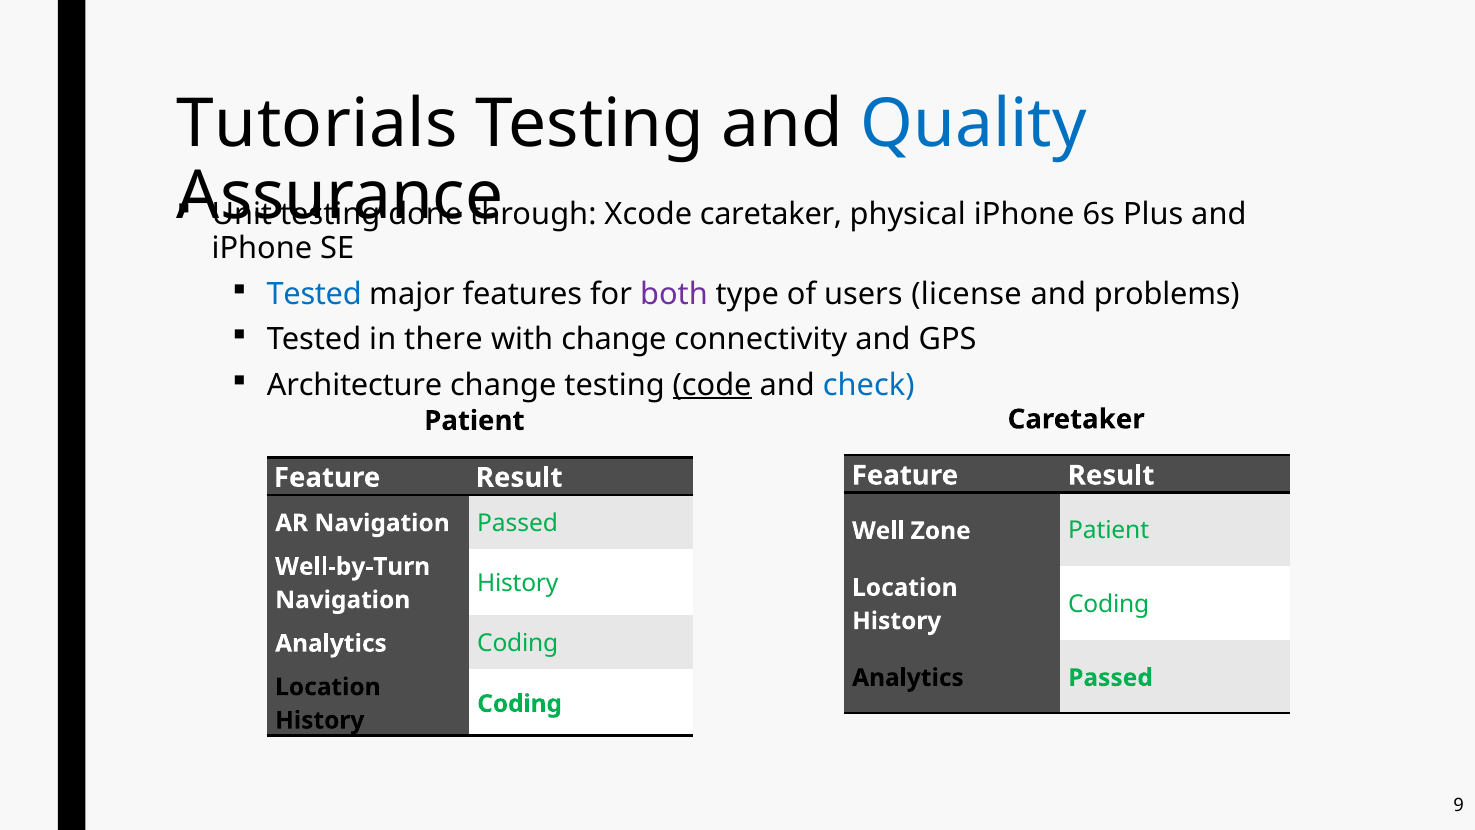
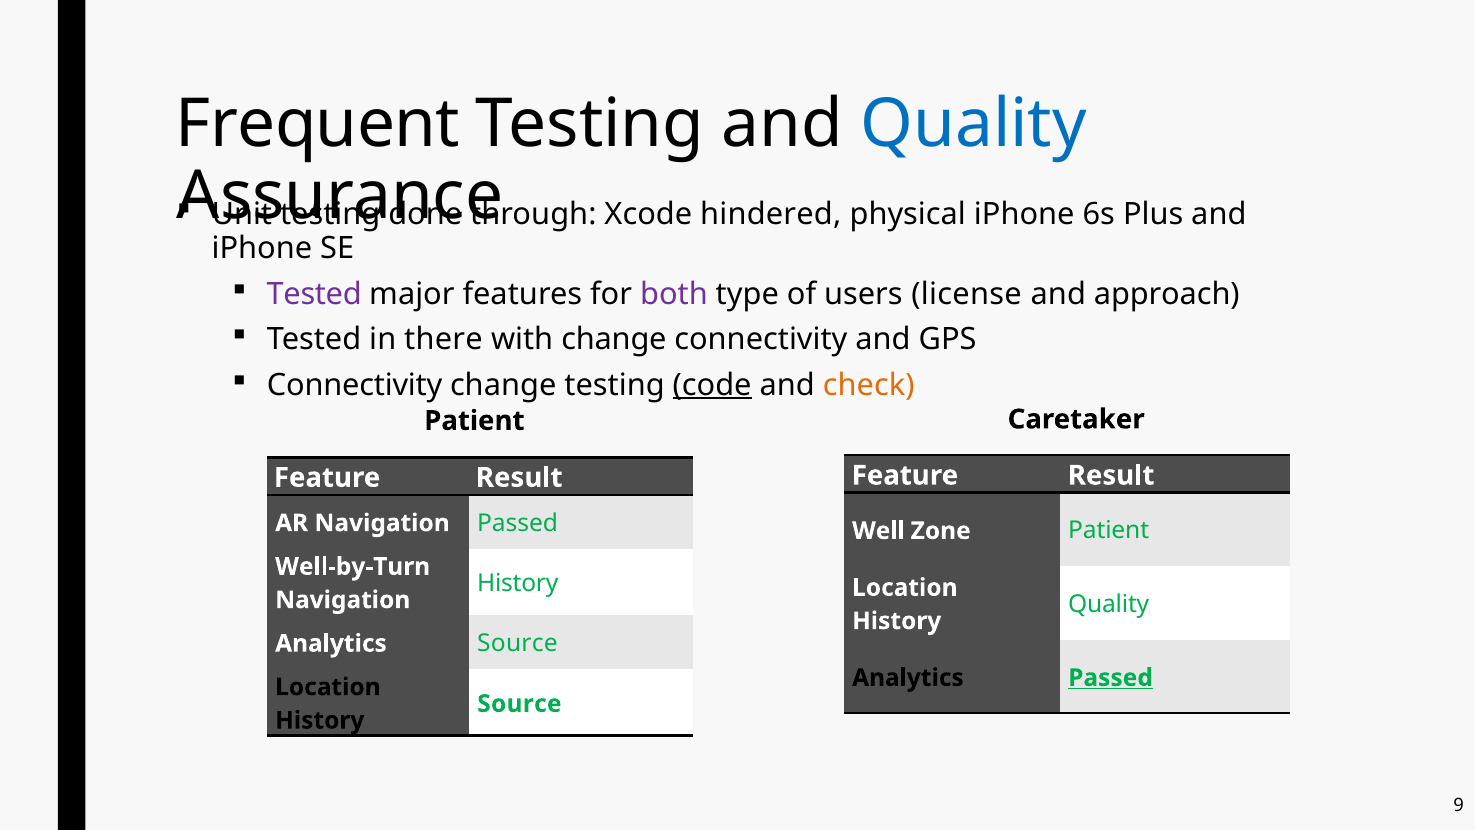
Tutorials: Tutorials -> Frequent
Xcode caretaker: caretaker -> hindered
Tested at (314, 294) colour: blue -> purple
problems: problems -> approach
Architecture at (355, 385): Architecture -> Connectivity
check colour: blue -> orange
Coding at (1109, 604): Coding -> Quality
Analytics Coding: Coding -> Source
Passed at (1110, 678) underline: none -> present
Coding at (520, 704): Coding -> Source
